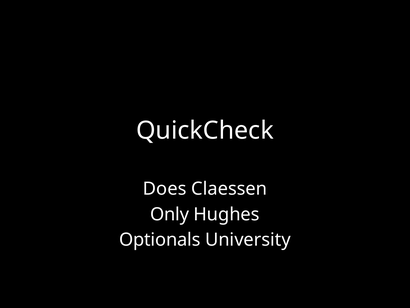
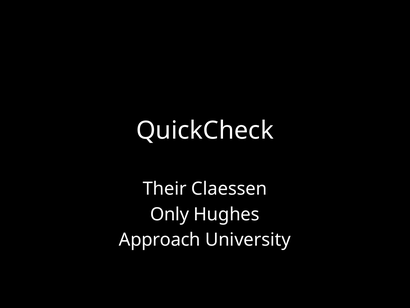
Does: Does -> Their
Optionals: Optionals -> Approach
